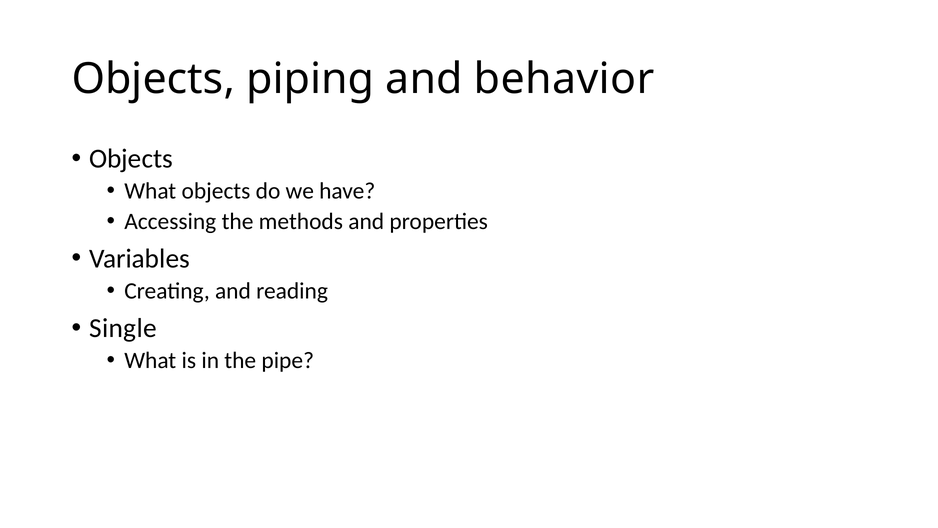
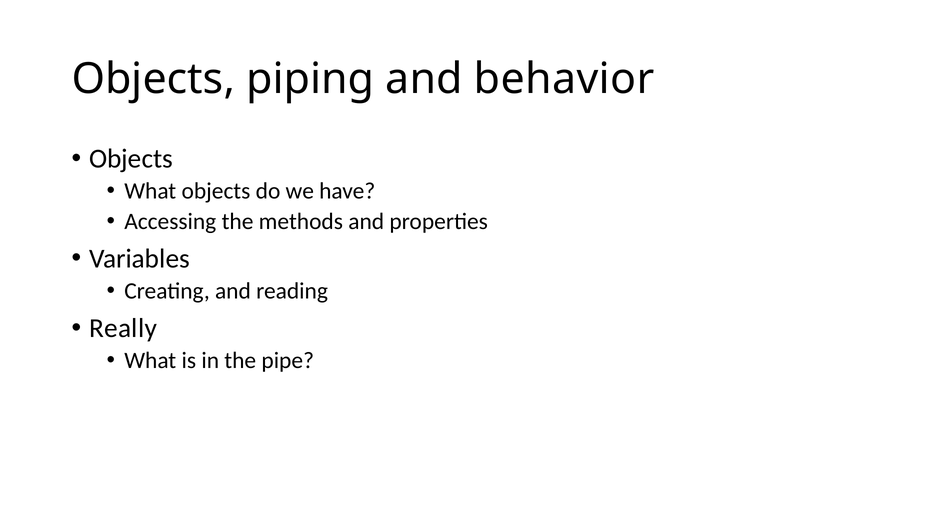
Single: Single -> Really
